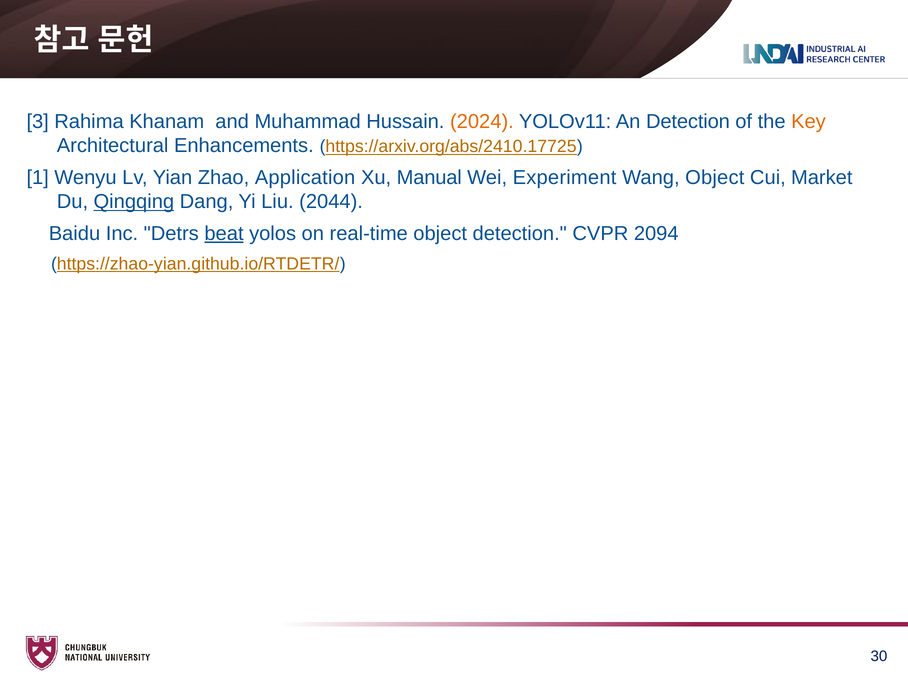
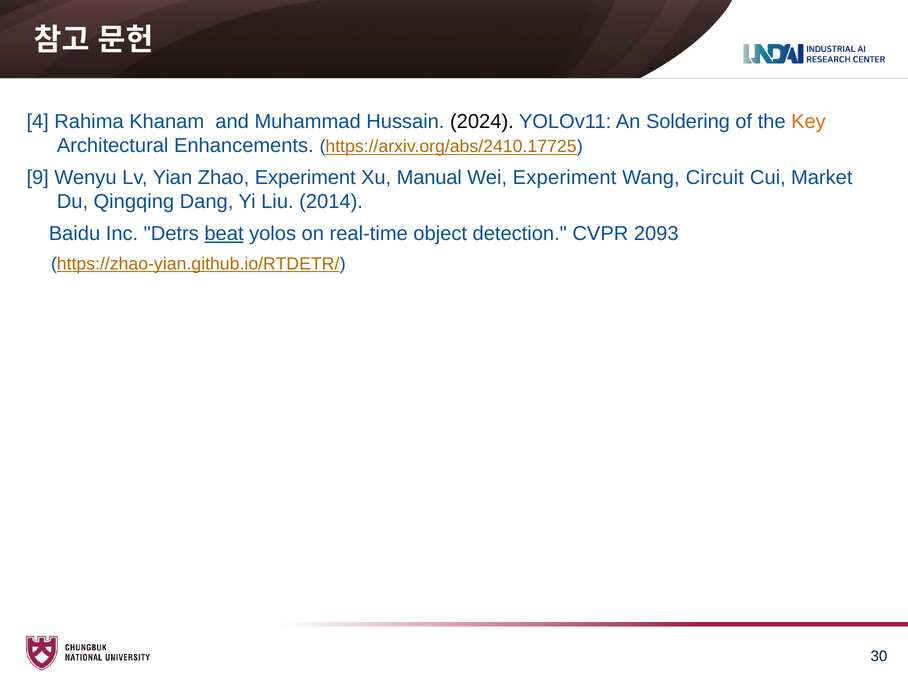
3: 3 -> 4
2024 colour: orange -> black
An Detection: Detection -> Soldering
1: 1 -> 9
Zhao Application: Application -> Experiment
Wang Object: Object -> Circuit
Qingqing underline: present -> none
2044: 2044 -> 2014
2094: 2094 -> 2093
